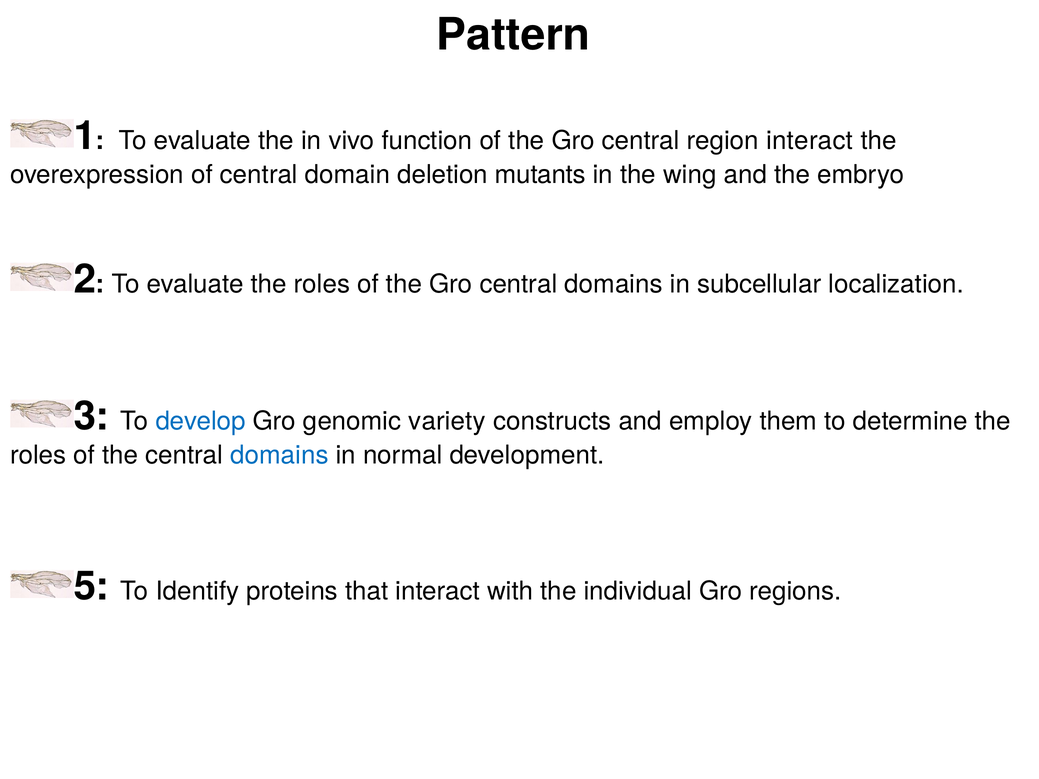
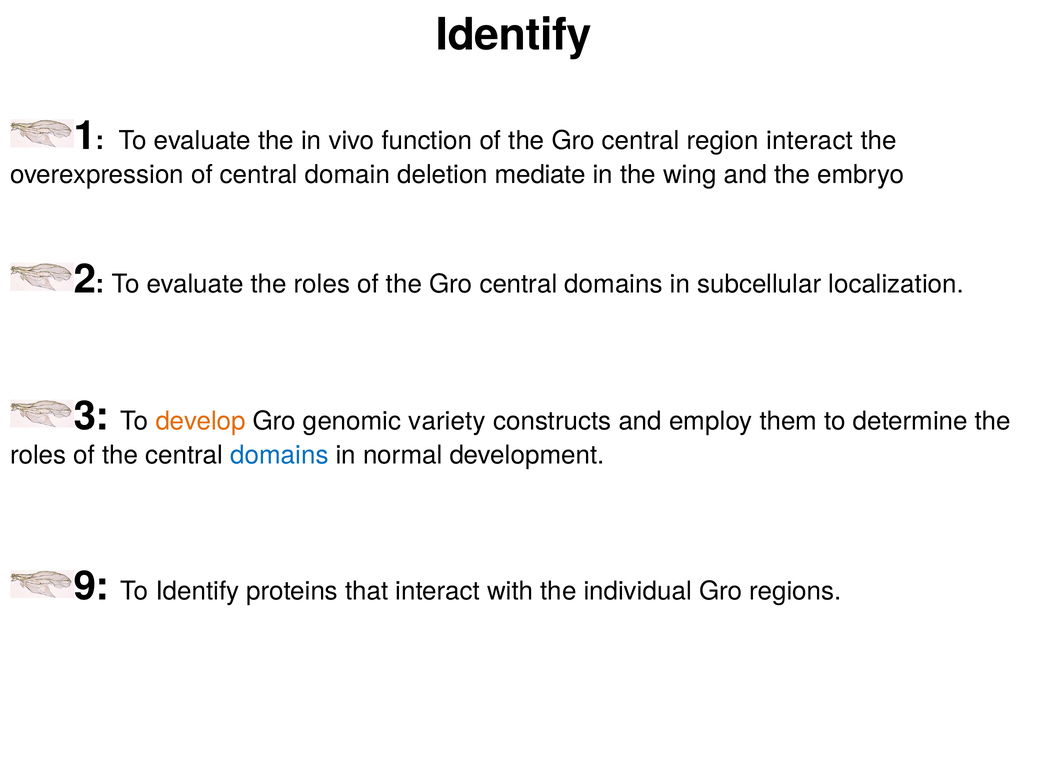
Pattern at (513, 35): Pattern -> Identify
mutants: mutants -> mediate
develop colour: blue -> orange
5: 5 -> 9
